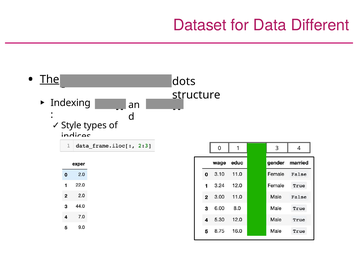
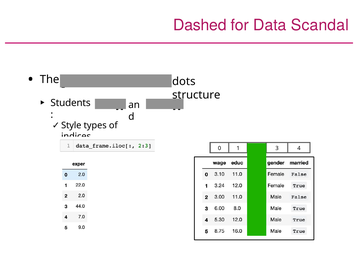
Dataset: Dataset -> Dashed
Different: Different -> Scandal
The underline: present -> none
Indexing: Indexing -> Students
